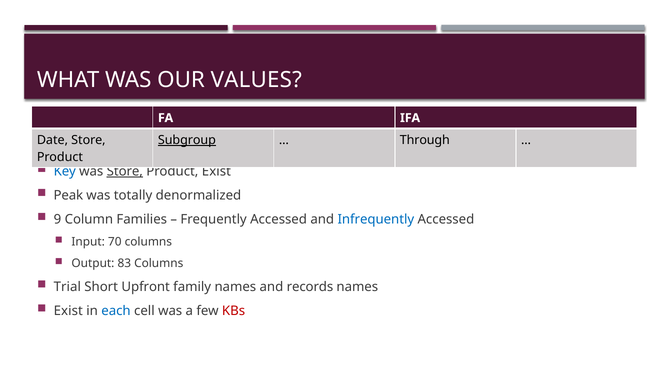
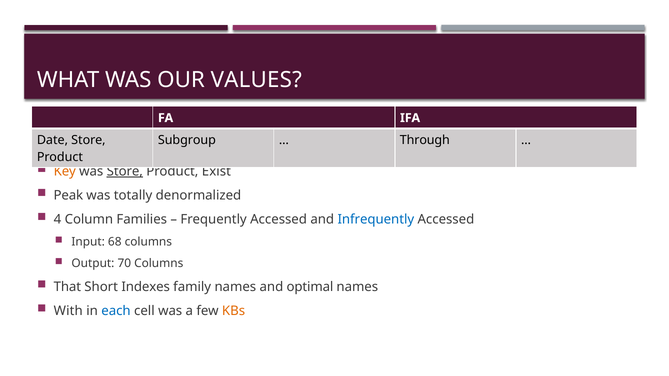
Subgroup underline: present -> none
Key colour: blue -> orange
9: 9 -> 4
70: 70 -> 68
83: 83 -> 70
Trial: Trial -> That
Upfront: Upfront -> Indexes
records: records -> optimal
Exist at (68, 311): Exist -> With
KBs colour: red -> orange
